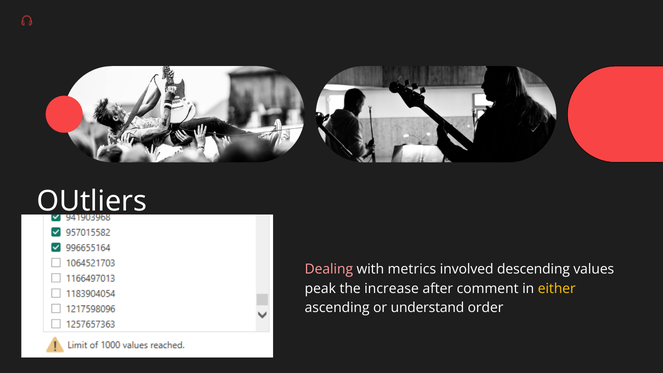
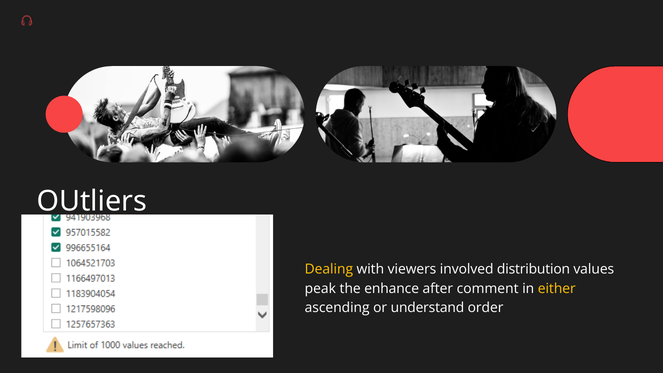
Dealing colour: pink -> yellow
metrics: metrics -> viewers
descending: descending -> distribution
increase: increase -> enhance
